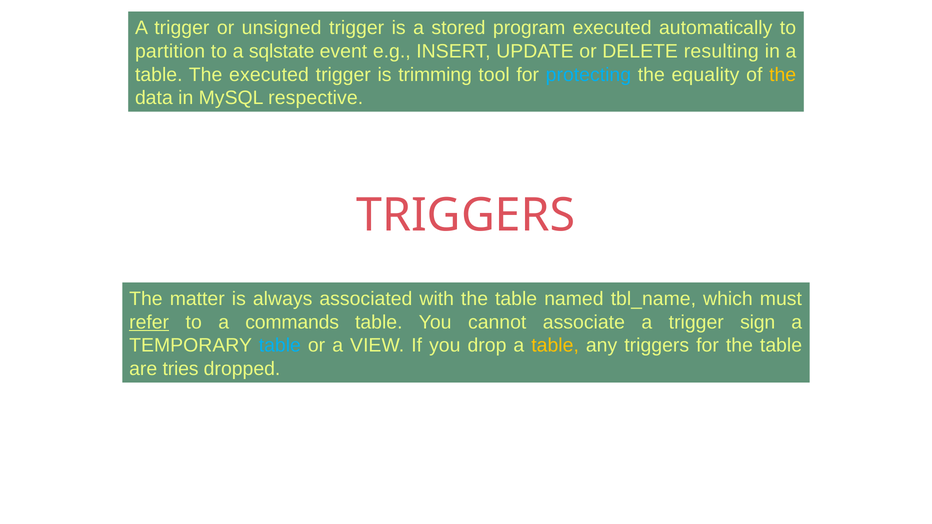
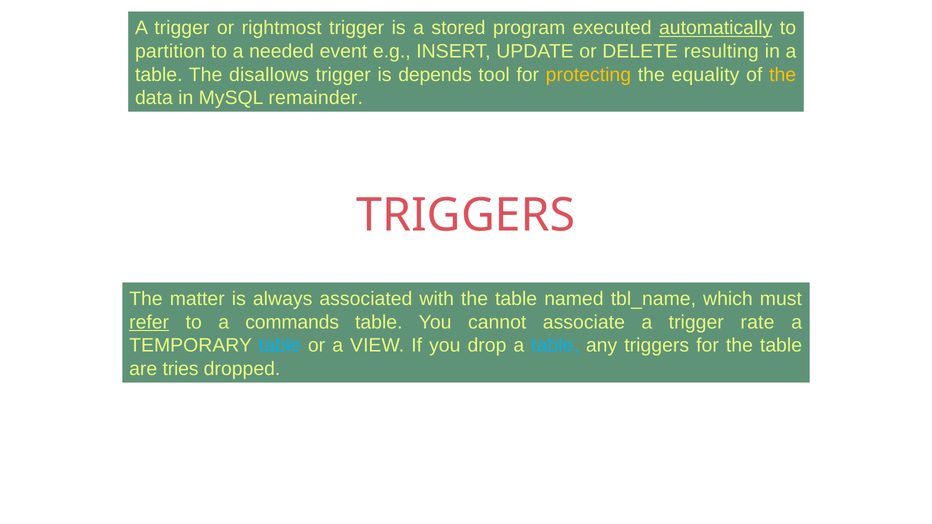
unsigned: unsigned -> rightmost
automatically underline: none -> present
sqlstate: sqlstate -> needed
The executed: executed -> disallows
trimming: trimming -> depends
protecting colour: light blue -> yellow
respective: respective -> remainder
sign: sign -> rate
table at (555, 346) colour: yellow -> light blue
